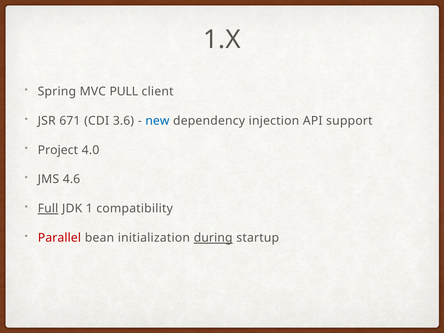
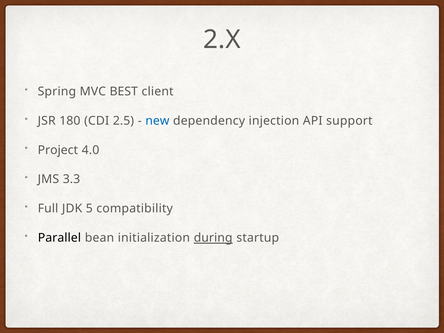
1.X: 1.X -> 2.X
PULL: PULL -> BEST
671: 671 -> 180
3.6: 3.6 -> 2.5
4.6: 4.6 -> 3.3
Full underline: present -> none
1: 1 -> 5
Parallel colour: red -> black
